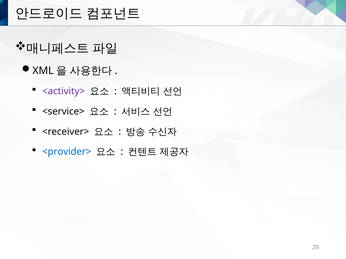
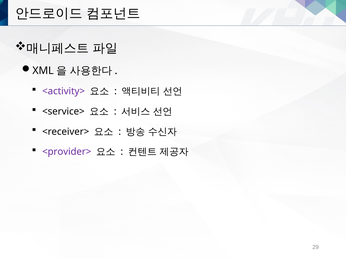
<provider> colour: blue -> purple
